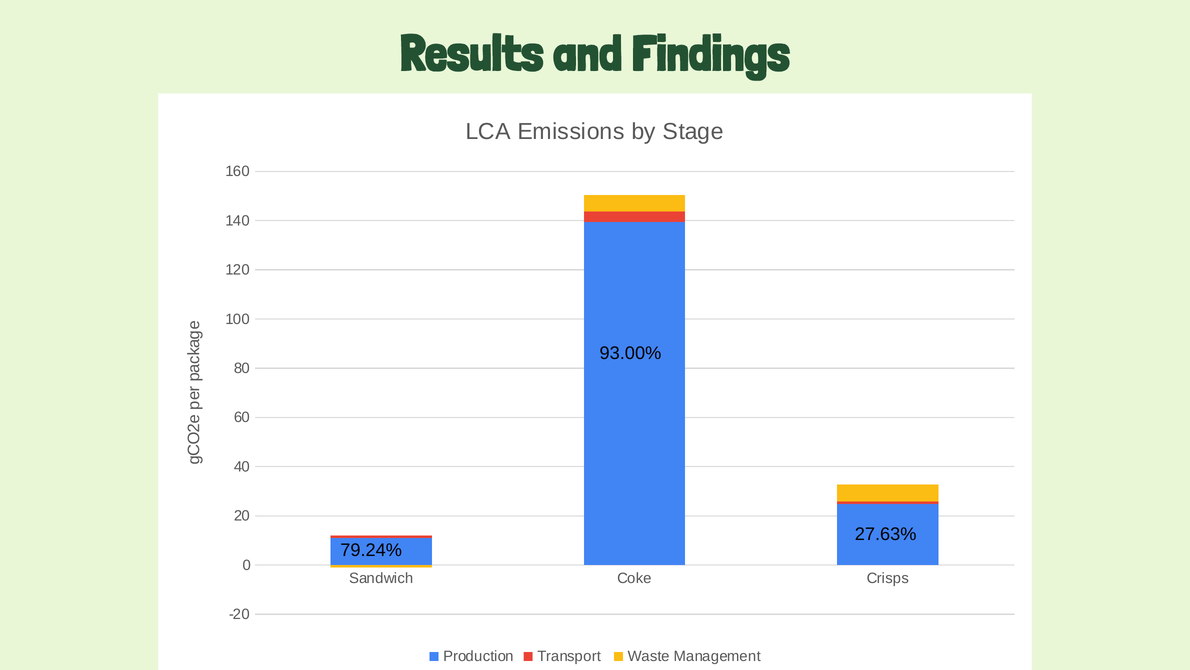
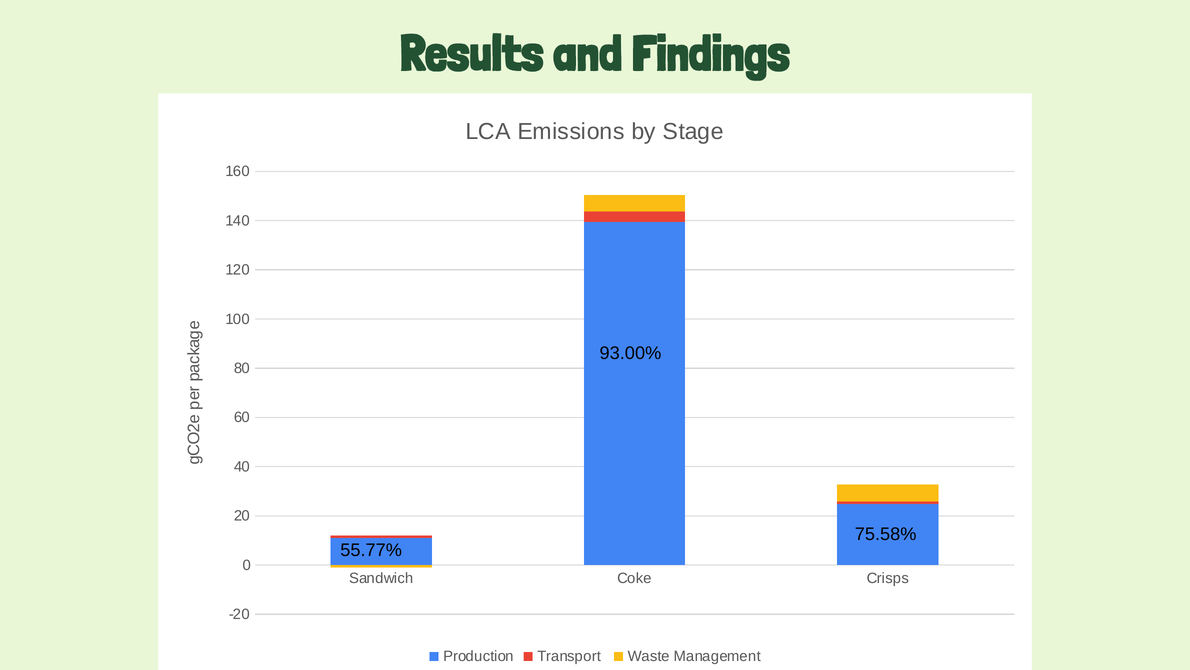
27.63%: 27.63% -> 75.58%
79.24%: 79.24% -> 55.77%
